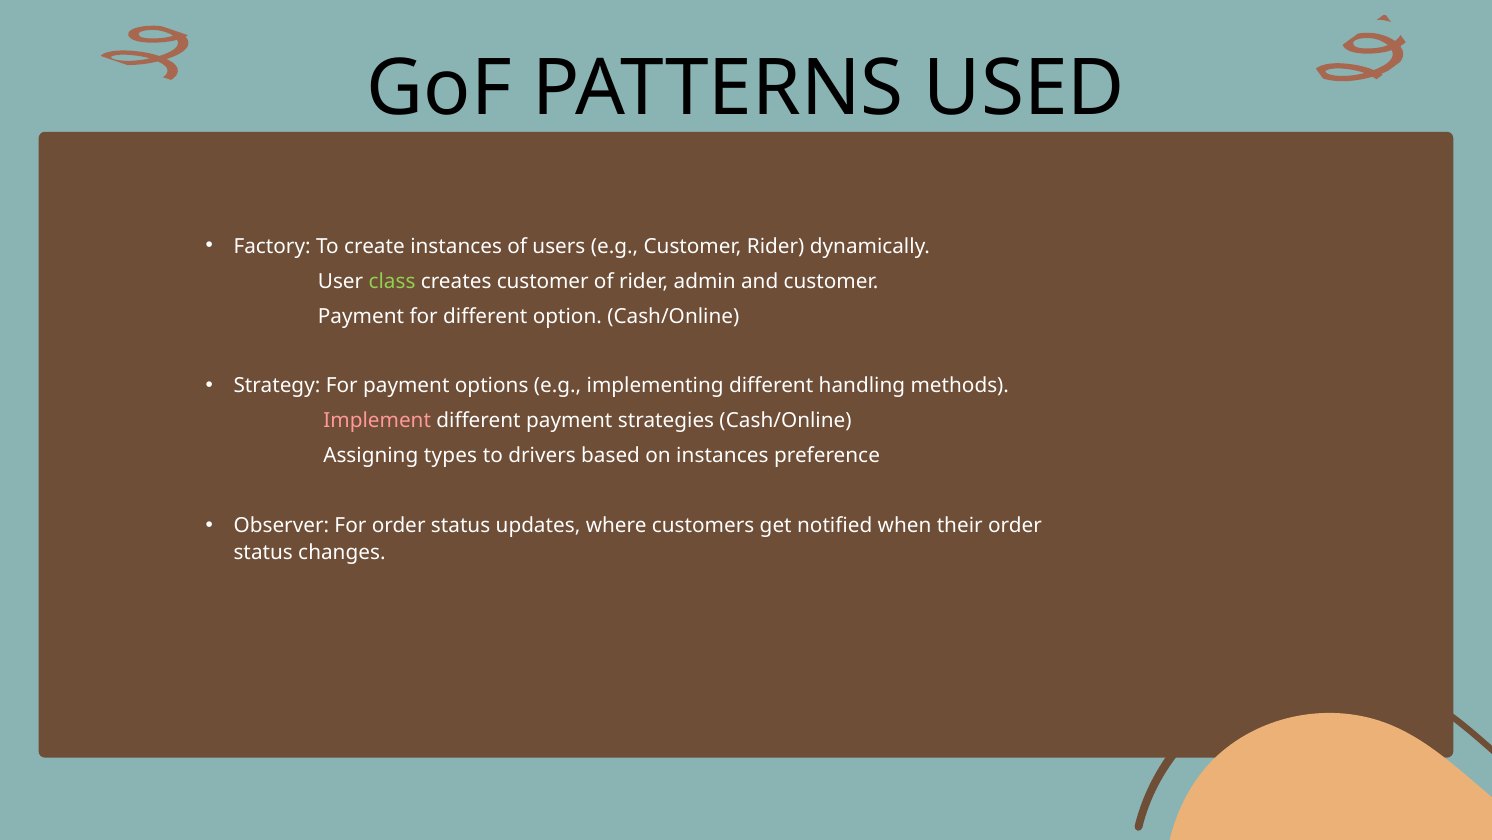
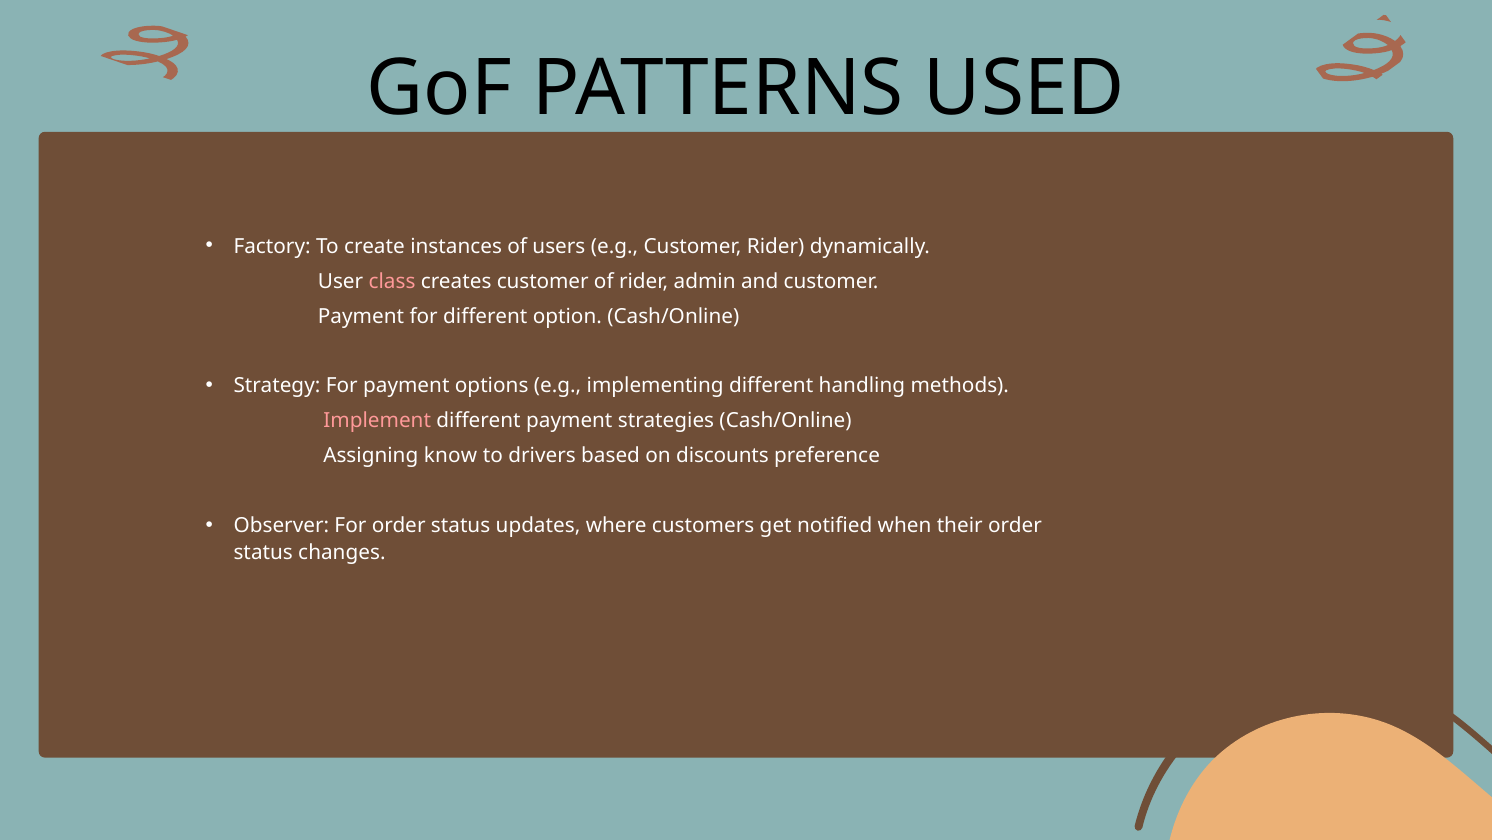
class colour: light green -> pink
types: types -> know
on instances: instances -> discounts
